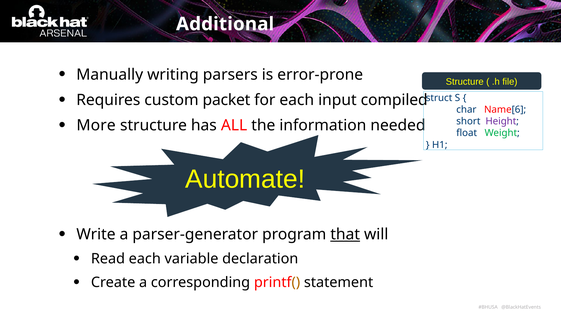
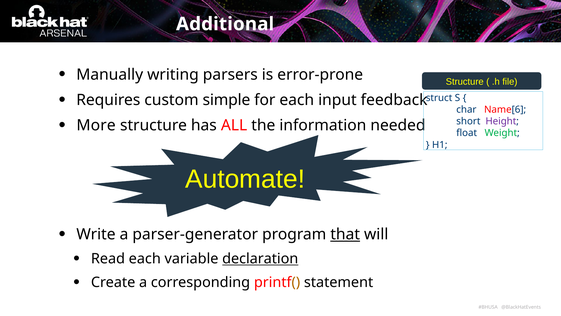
packet: packet -> simple
compiled: compiled -> feedback
declaration underline: none -> present
